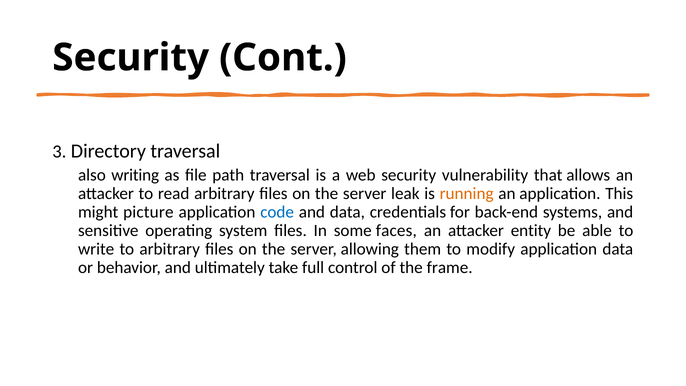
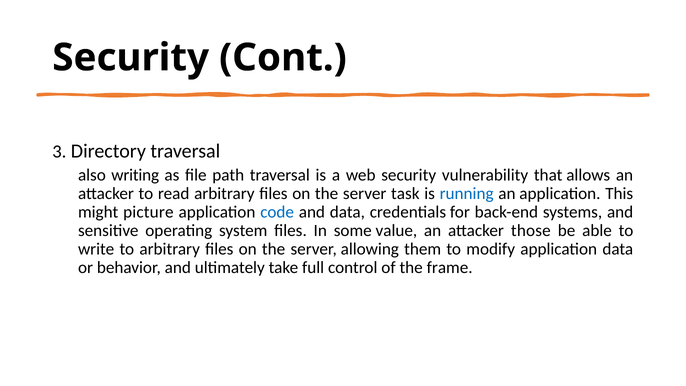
leak: leak -> task
running colour: orange -> blue
faces: faces -> value
entity: entity -> those
